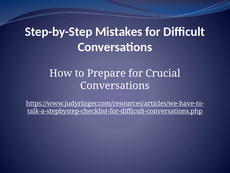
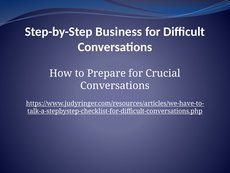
Mistakes: Mistakes -> Business
